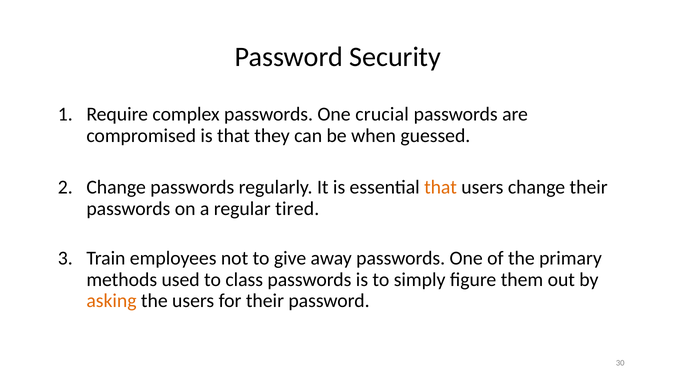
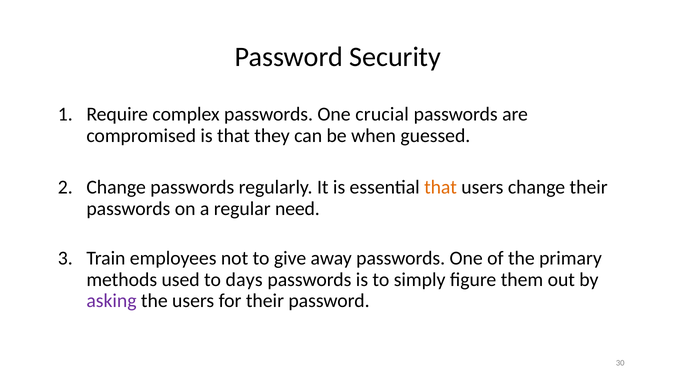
tired: tired -> need
class: class -> days
asking colour: orange -> purple
